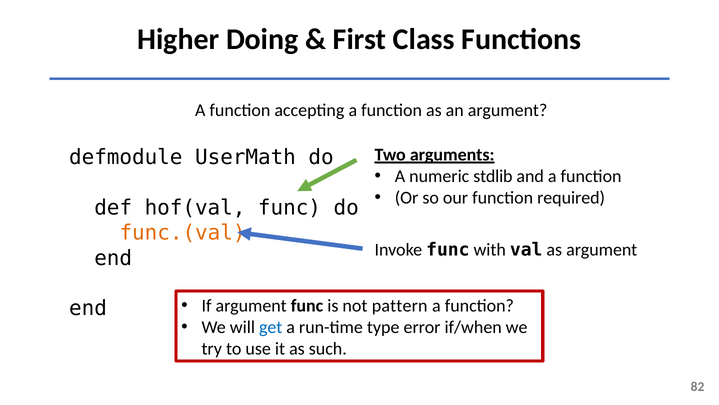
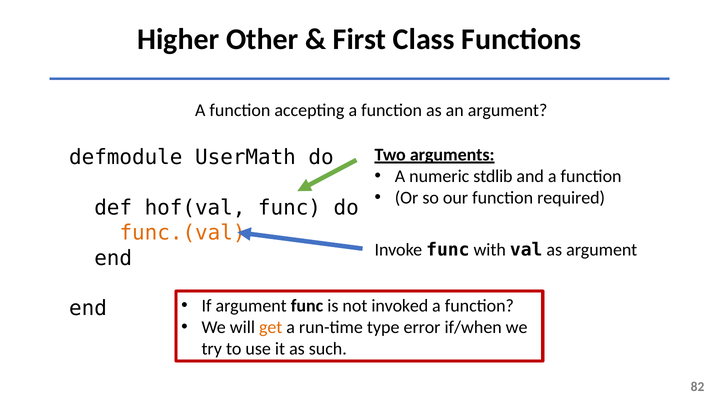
Doing: Doing -> Other
pattern: pattern -> invoked
get colour: blue -> orange
